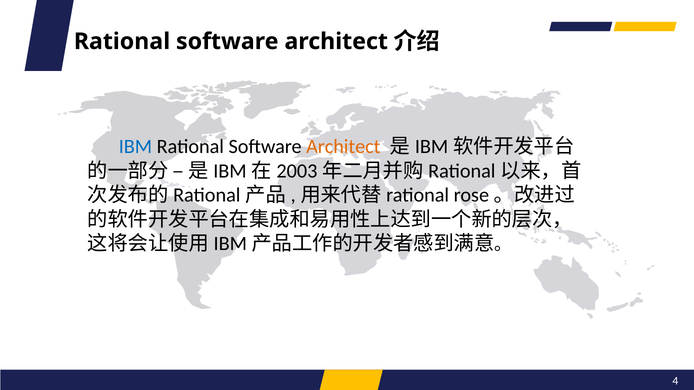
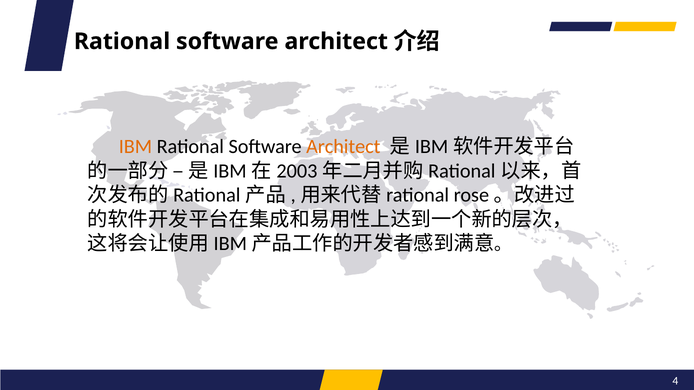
IBM colour: blue -> orange
